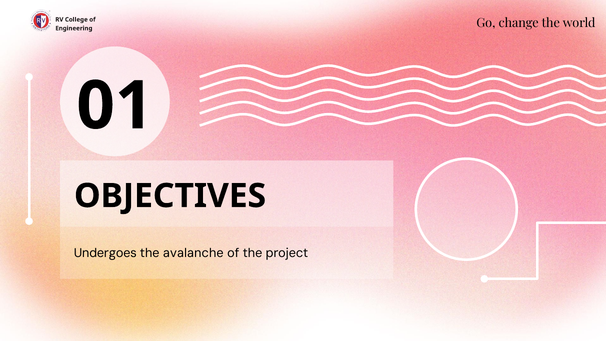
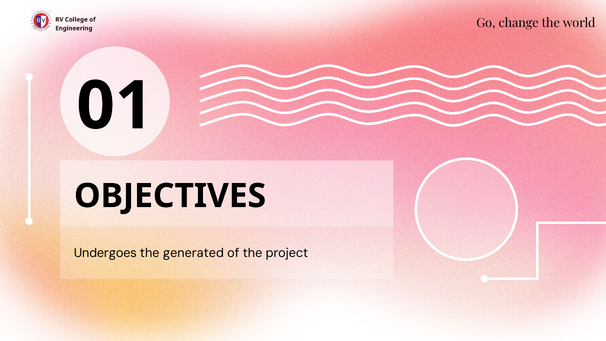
avalanche: avalanche -> generated
